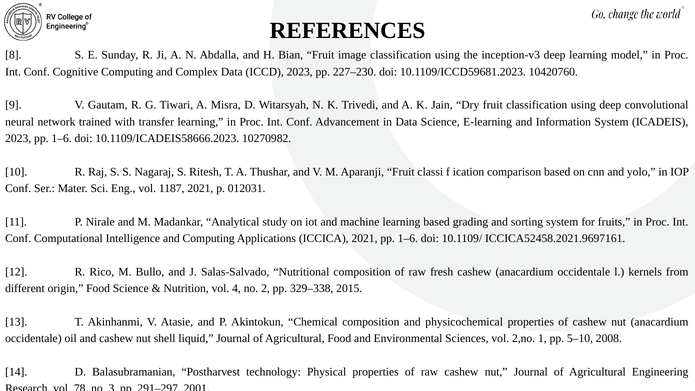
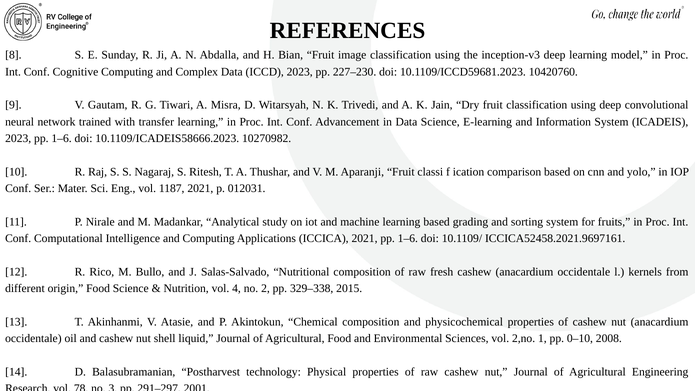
5–10: 5–10 -> 0–10
